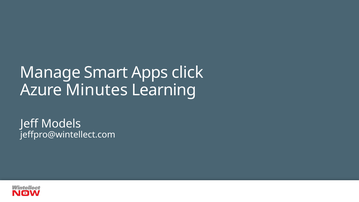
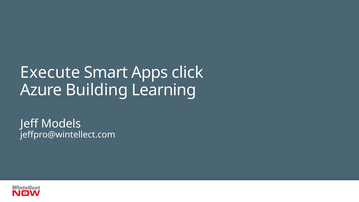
Manage: Manage -> Execute
Minutes: Minutes -> Building
